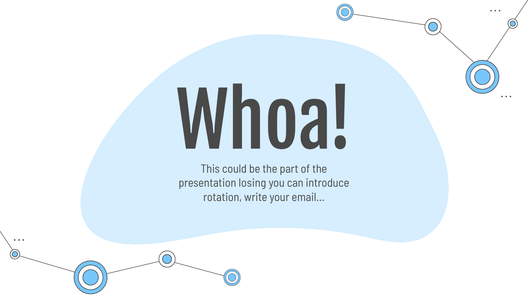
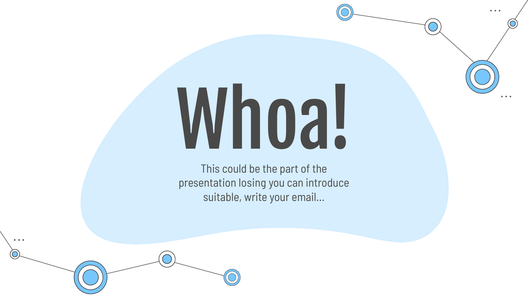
rotation: rotation -> suitable
